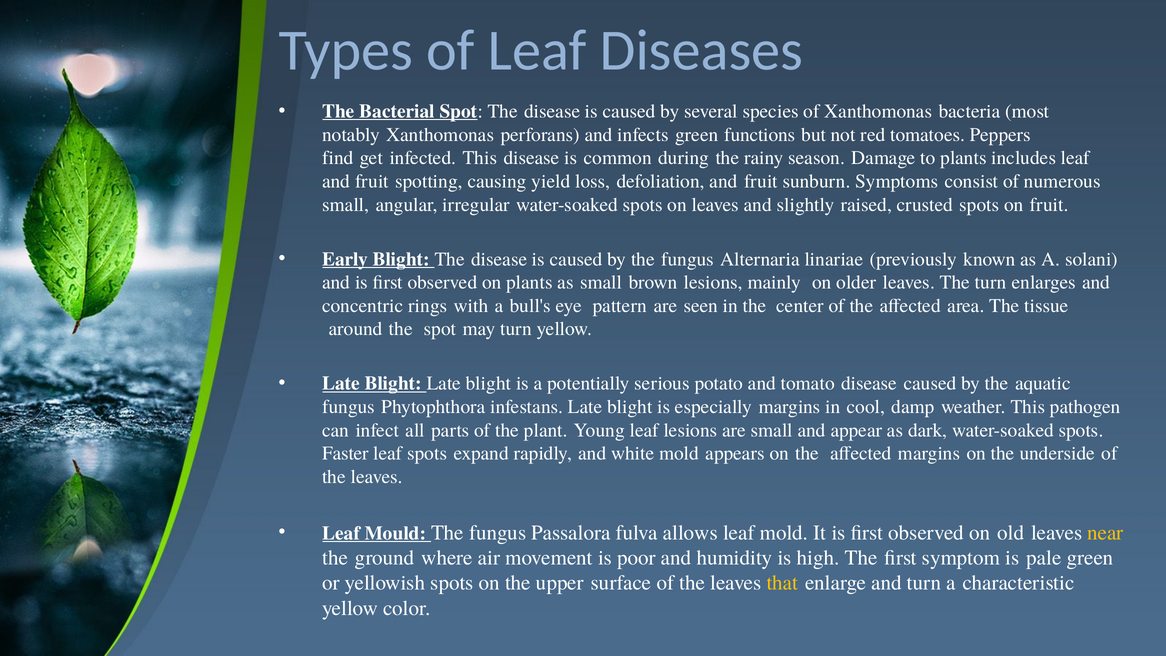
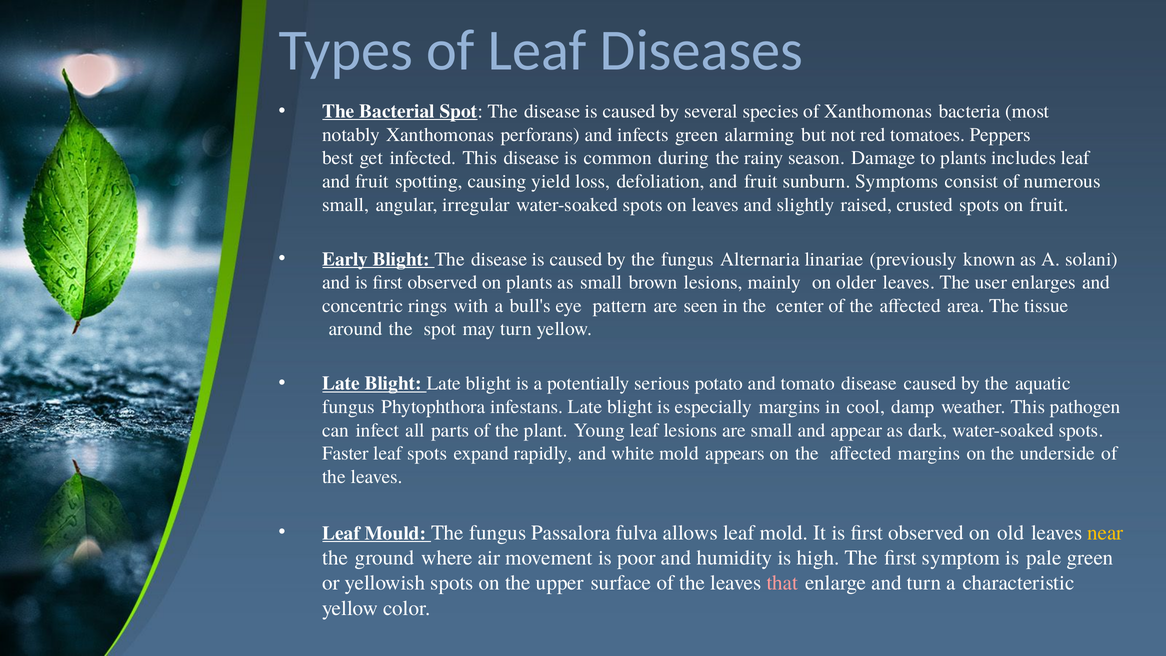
functions: functions -> alarming
find: find -> best
The turn: turn -> user
that colour: yellow -> pink
